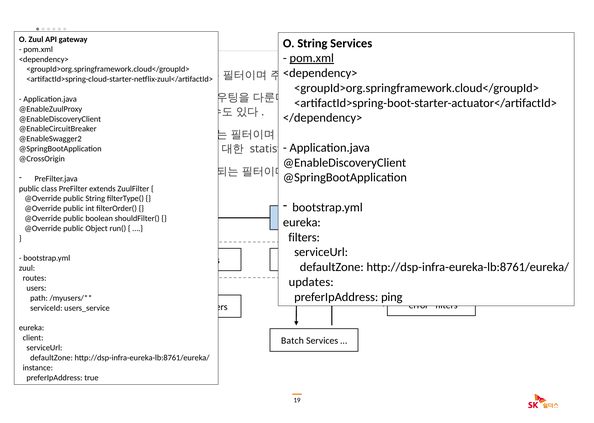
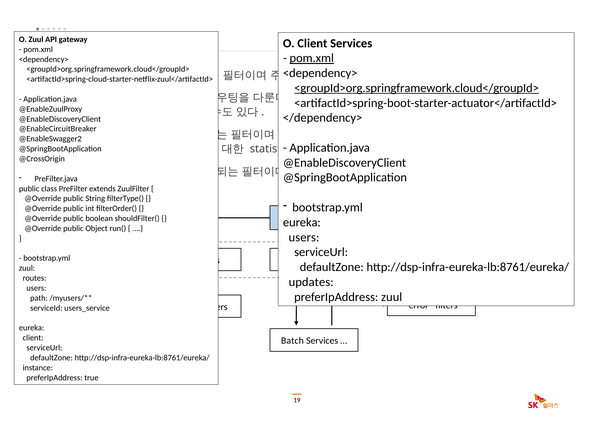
O String: String -> Client
<groupId>org.springframework.cloud</groupId> at (417, 88) underline: none -> present
filters at (304, 237): filters -> users
preferIpAddress ping: ping -> zuul
